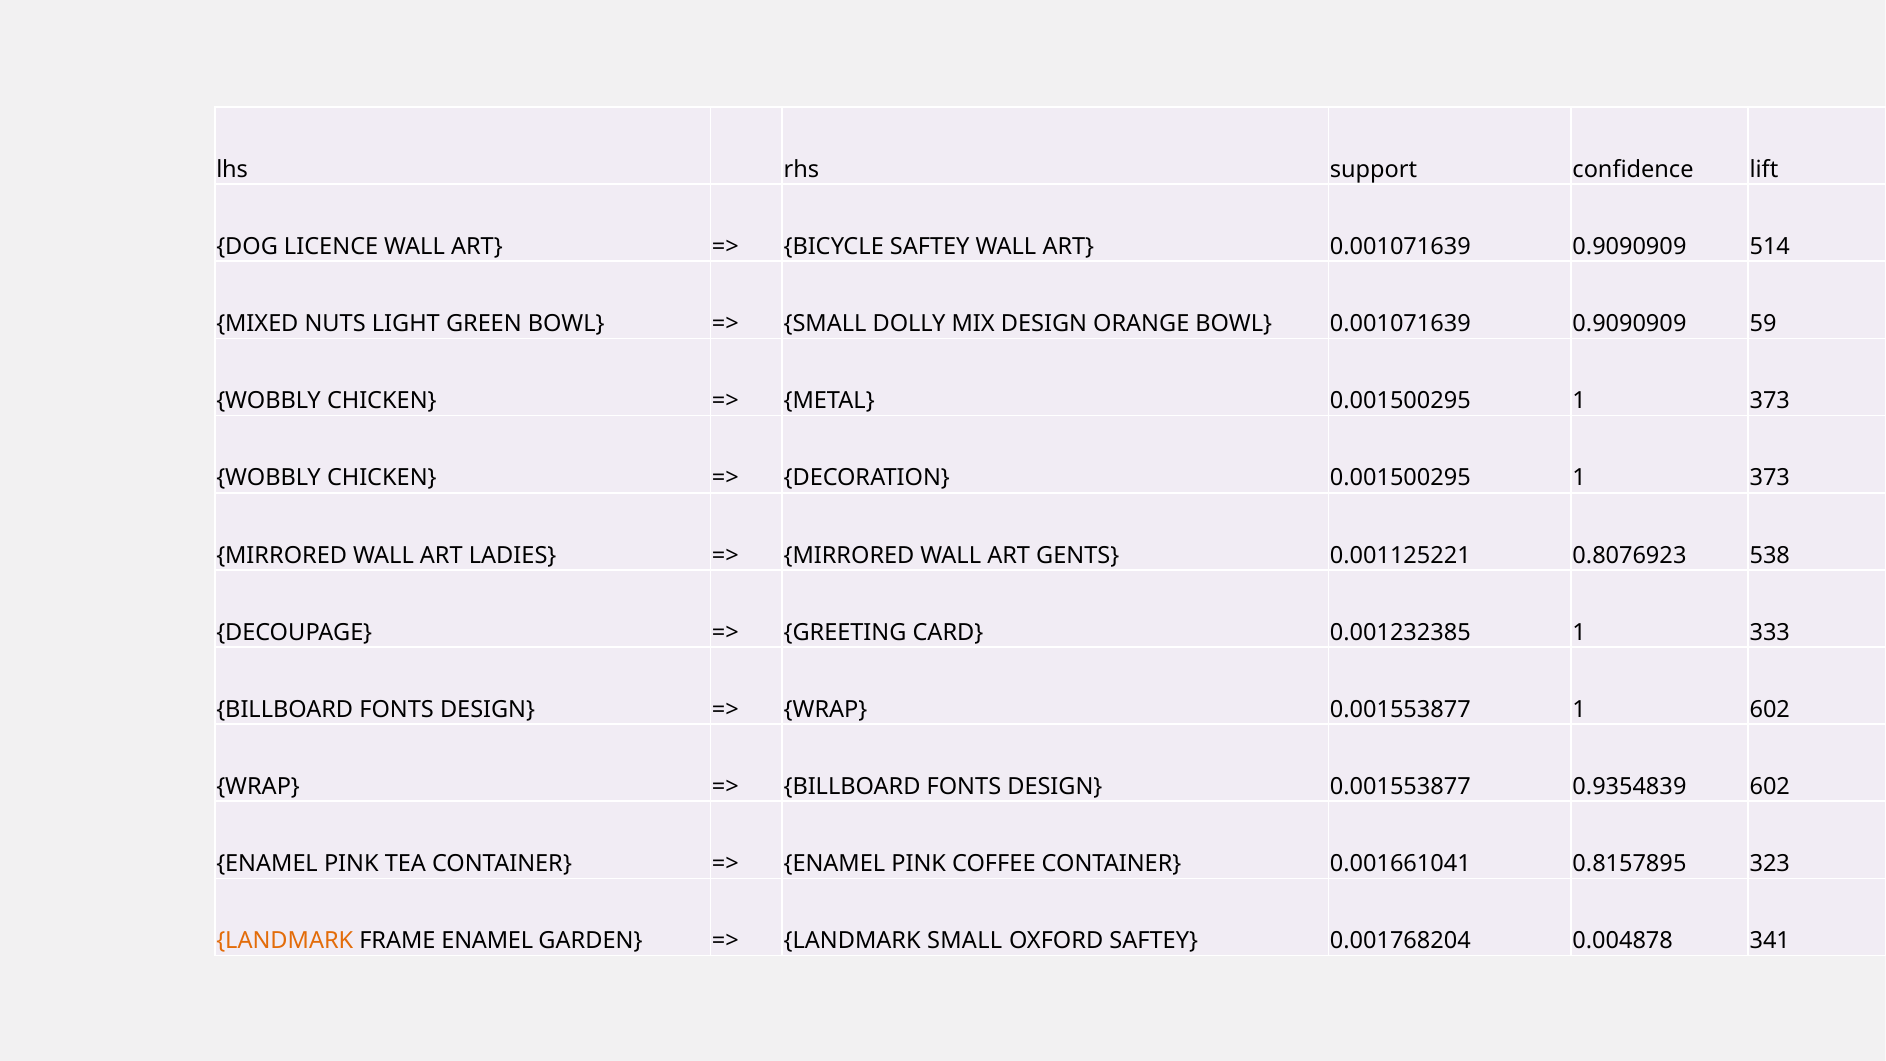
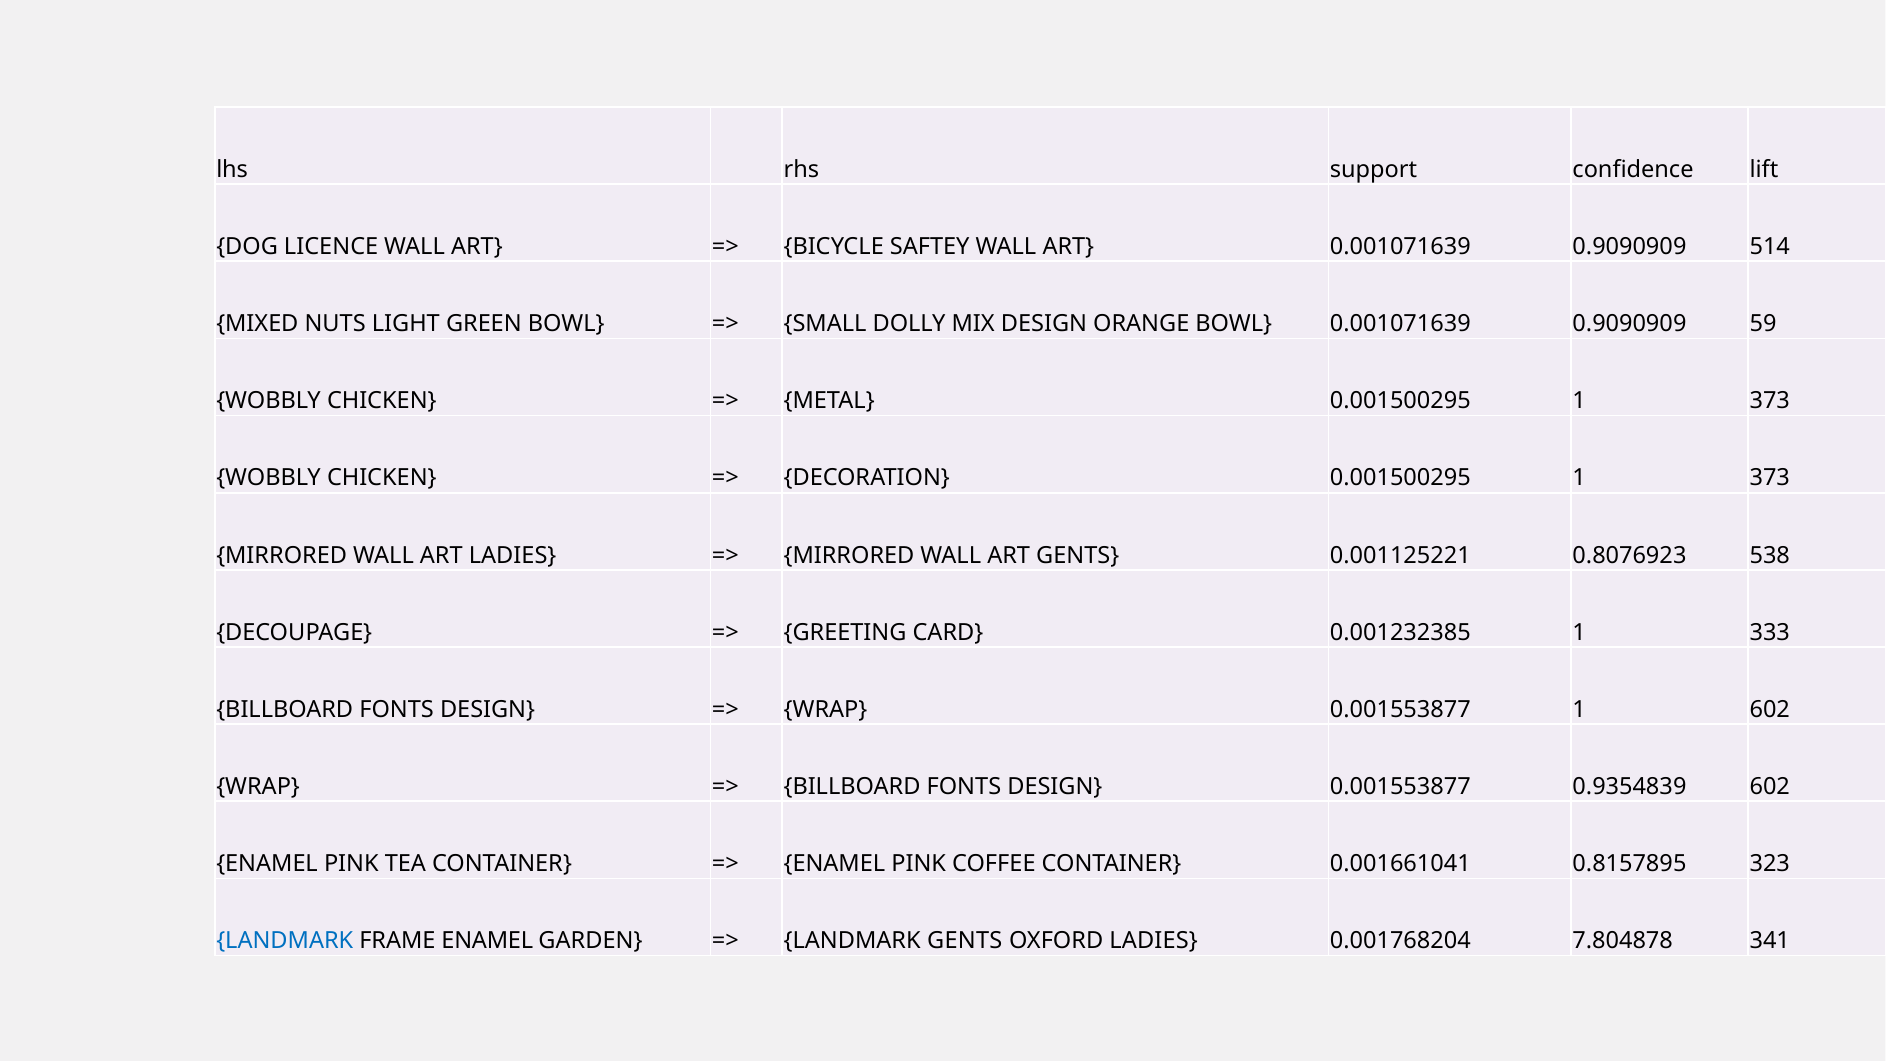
LANDMARK at (285, 941) colour: orange -> blue
LANDMARK SMALL: SMALL -> GENTS
OXFORD SAFTEY: SAFTEY -> LADIES
0.004878: 0.004878 -> 7.804878
